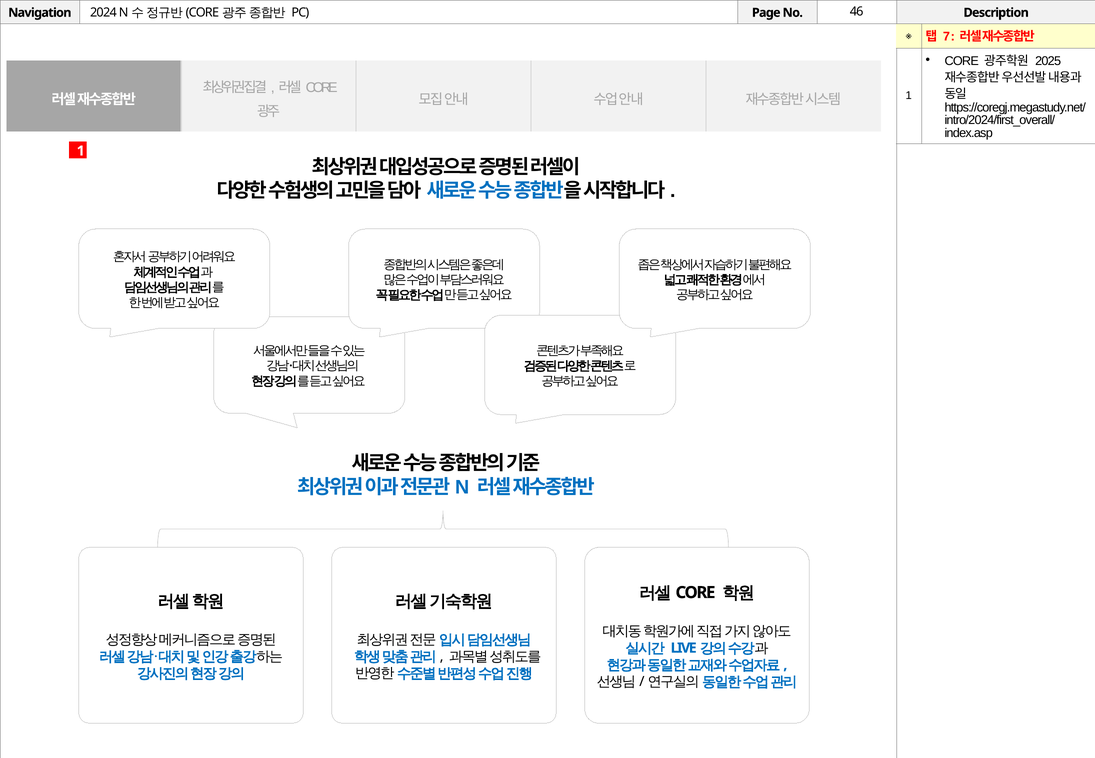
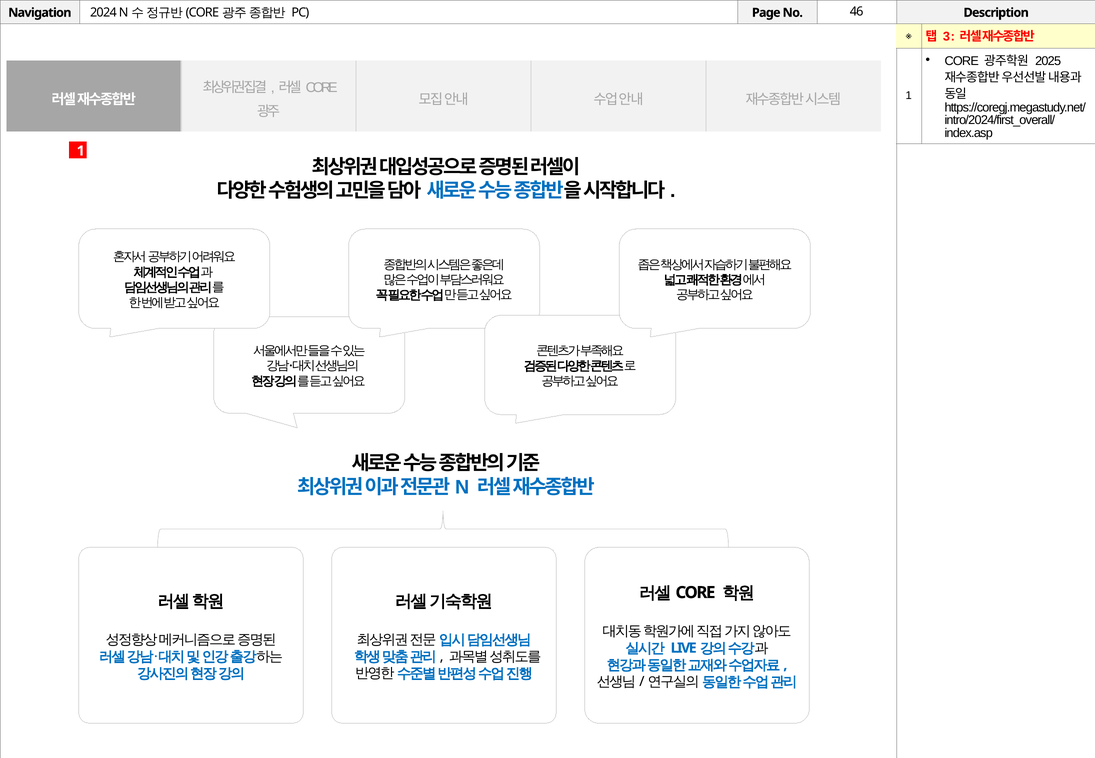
7: 7 -> 3
